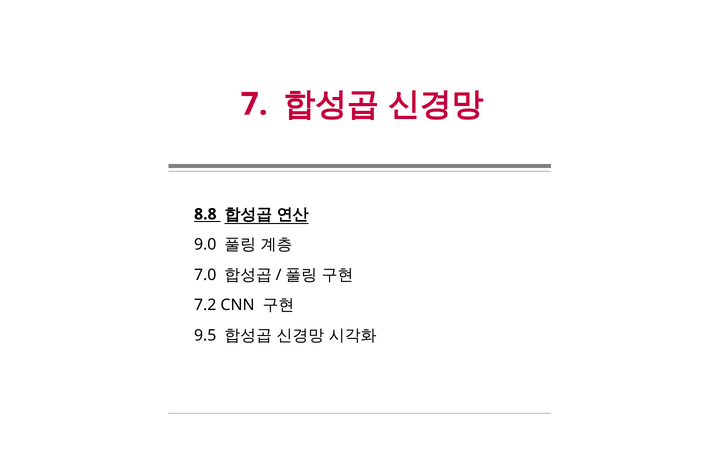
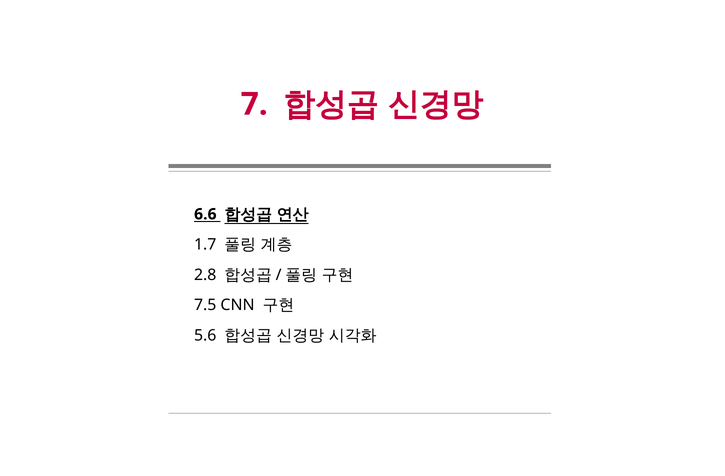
8.8: 8.8 -> 6.6
9.0: 9.0 -> 1.7
7.0: 7.0 -> 2.8
7.2: 7.2 -> 7.5
9.5: 9.5 -> 5.6
